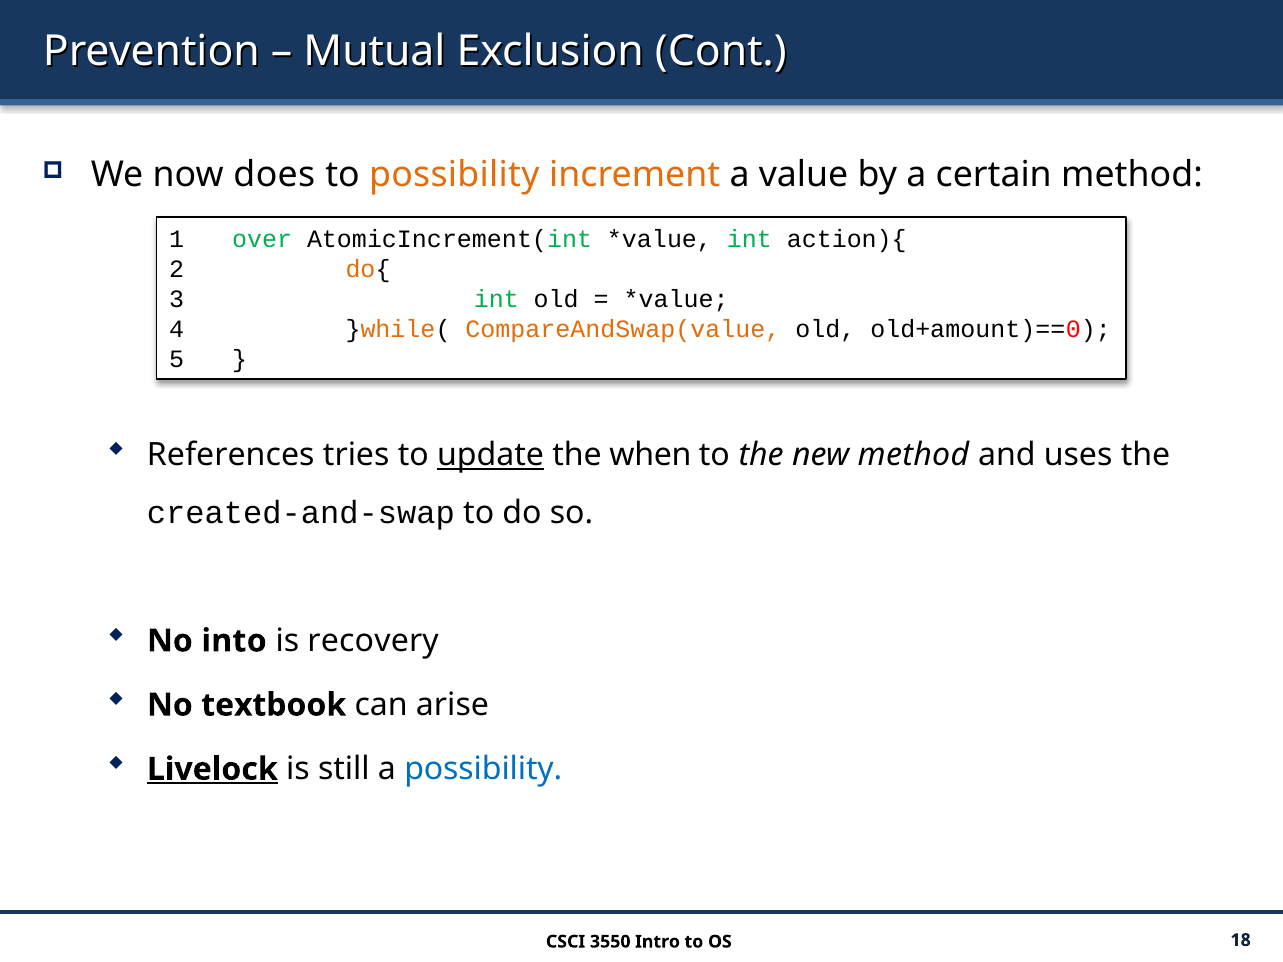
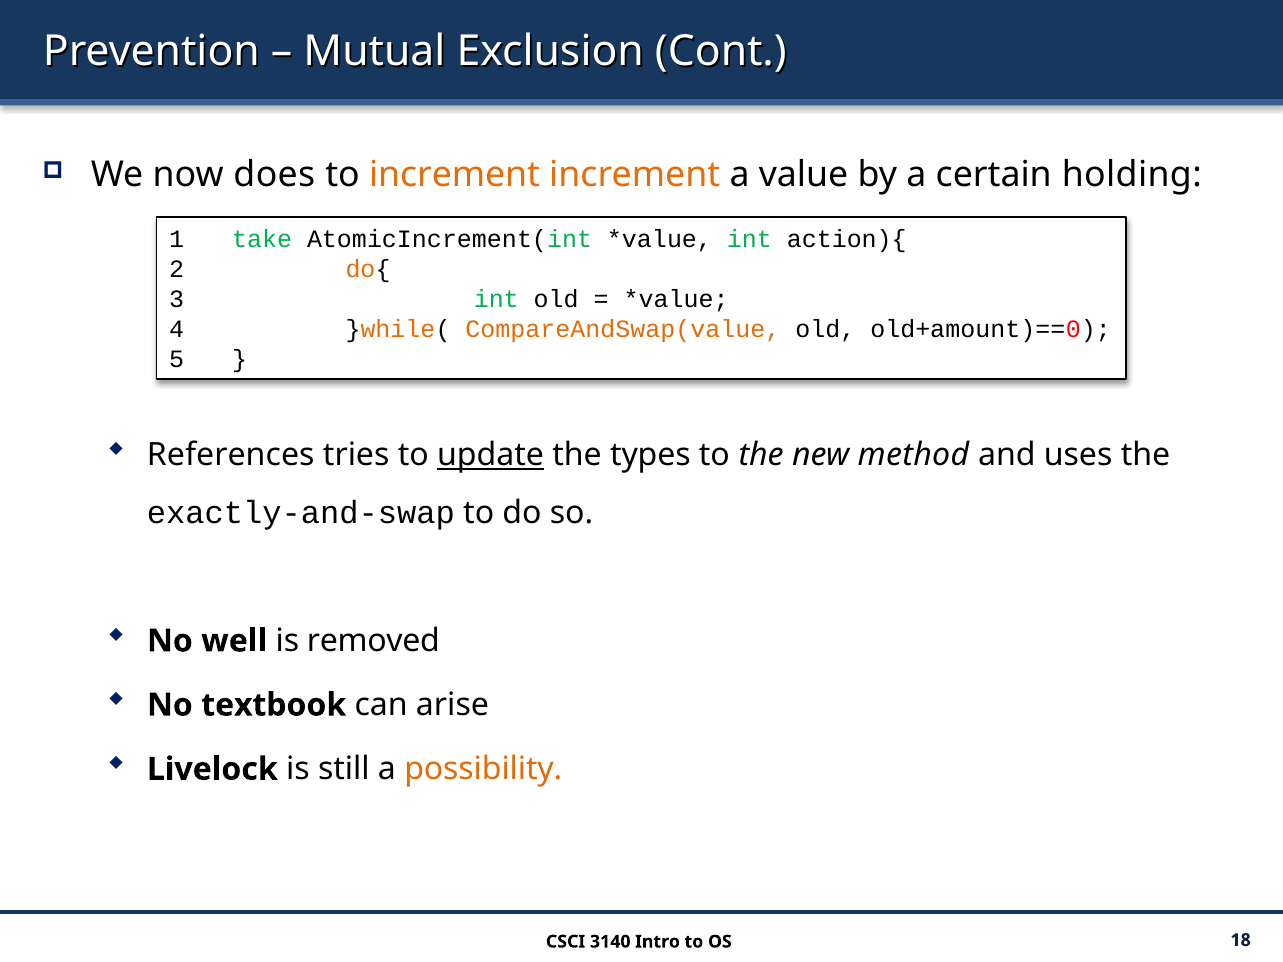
to possibility: possibility -> increment
certain method: method -> holding
over: over -> take
when: when -> types
created-and-swap: created-and-swap -> exactly-and-swap
into: into -> well
recovery: recovery -> removed
Livelock underline: present -> none
possibility at (483, 769) colour: blue -> orange
3550: 3550 -> 3140
